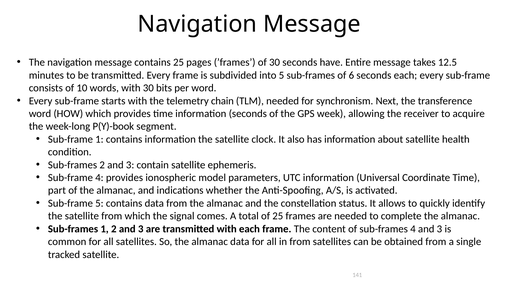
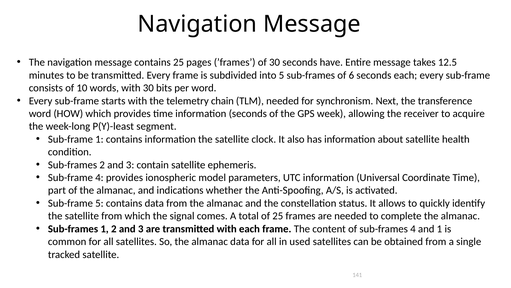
P(Y)-book: P(Y)-book -> P(Y)-least
4 and 3: 3 -> 1
in from: from -> used
